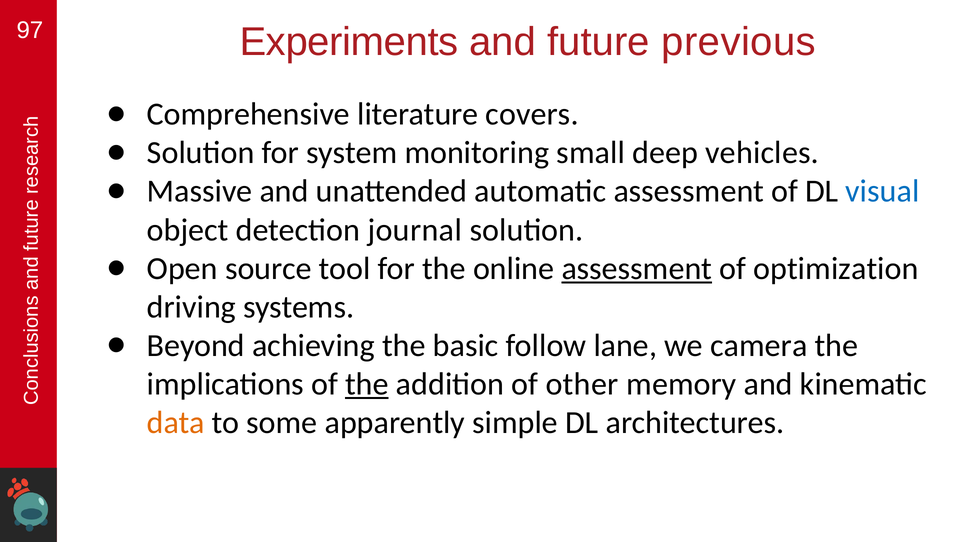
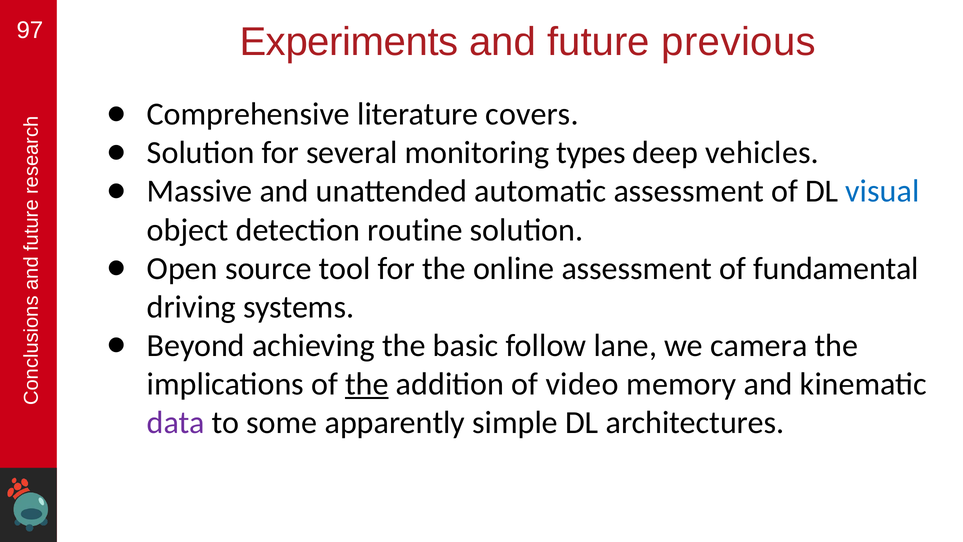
system: system -> several
small: small -> types
journal: journal -> routine
assessment at (637, 268) underline: present -> none
optimization: optimization -> fundamental
other: other -> video
data colour: orange -> purple
